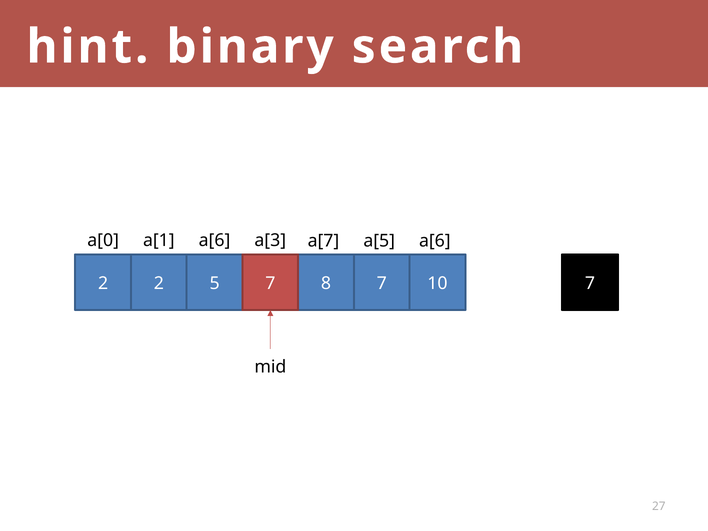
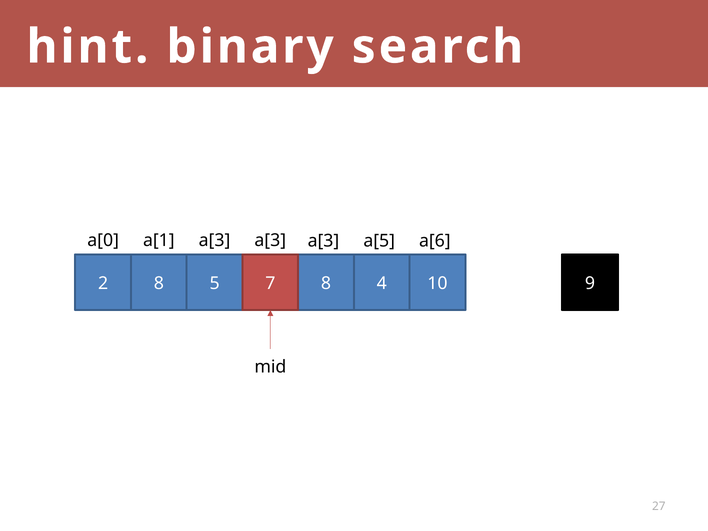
a[1 a[6: a[6 -> a[3
a[7 at (323, 241): a[7 -> a[3
2 2: 2 -> 8
7 7: 7 -> 4
10 7: 7 -> 9
